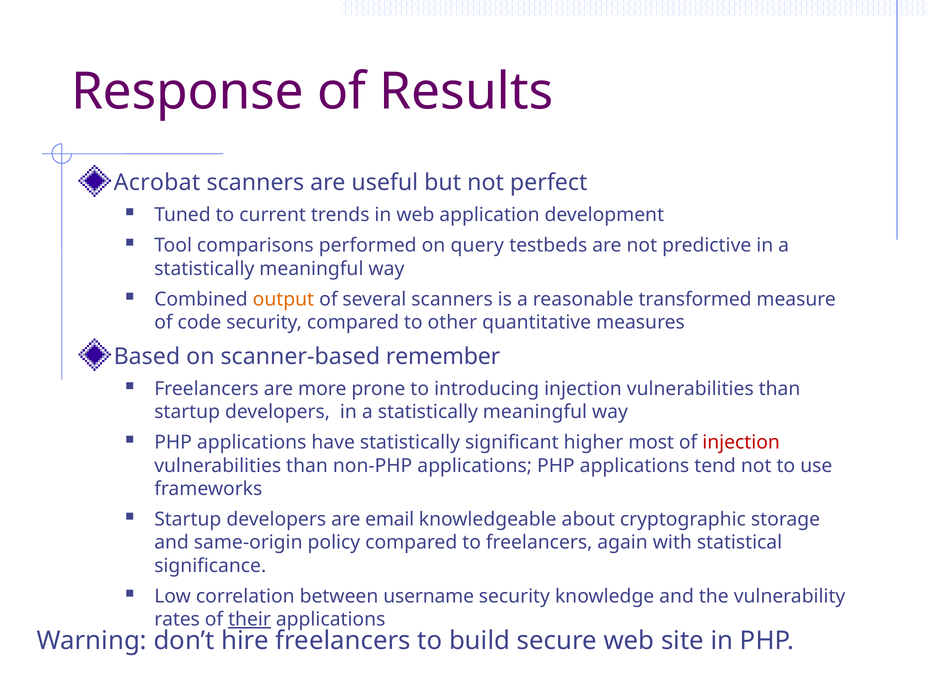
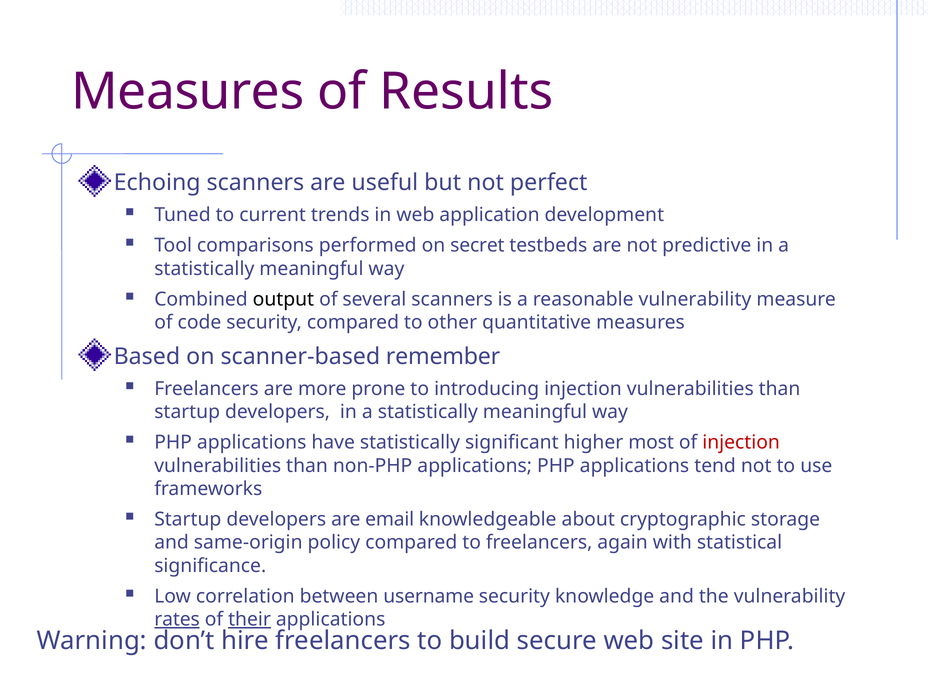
Response at (188, 92): Response -> Measures
Acrobat: Acrobat -> Echoing
query: query -> secret
output colour: orange -> black
reasonable transformed: transformed -> vulnerability
rates underline: none -> present
